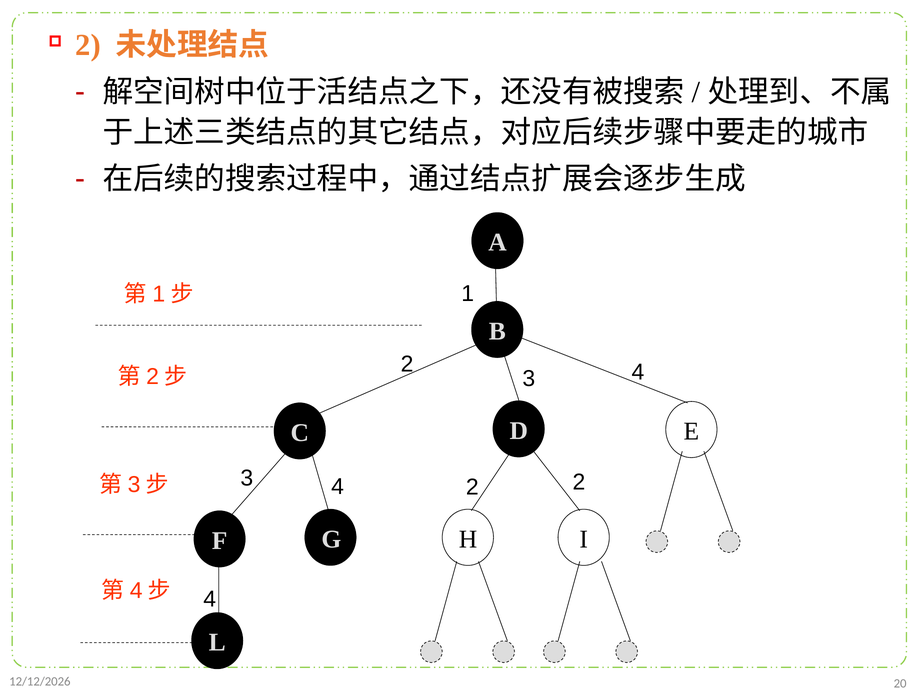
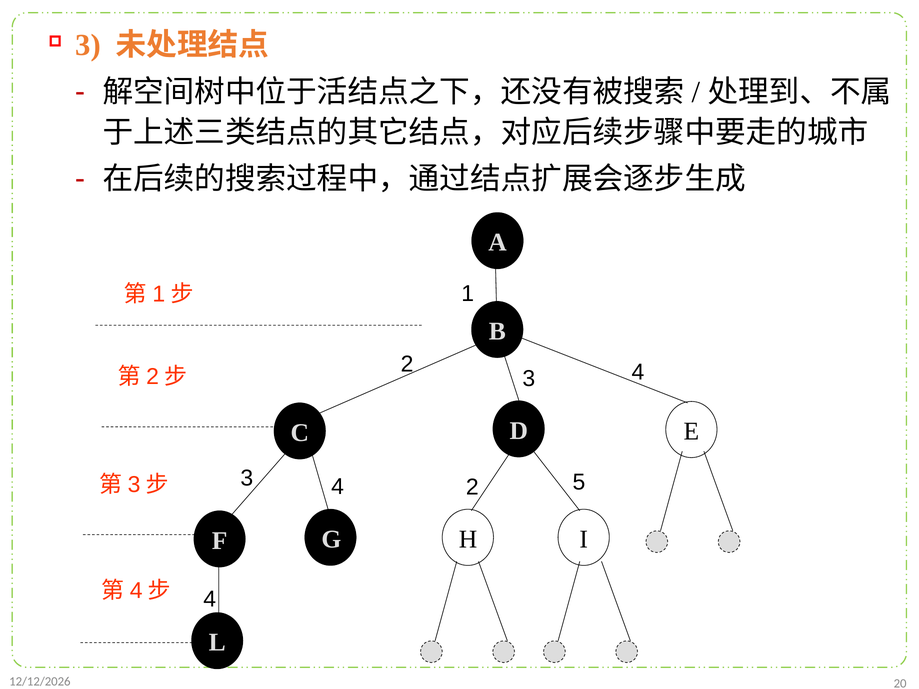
2 at (88, 45): 2 -> 3
2 2: 2 -> 5
